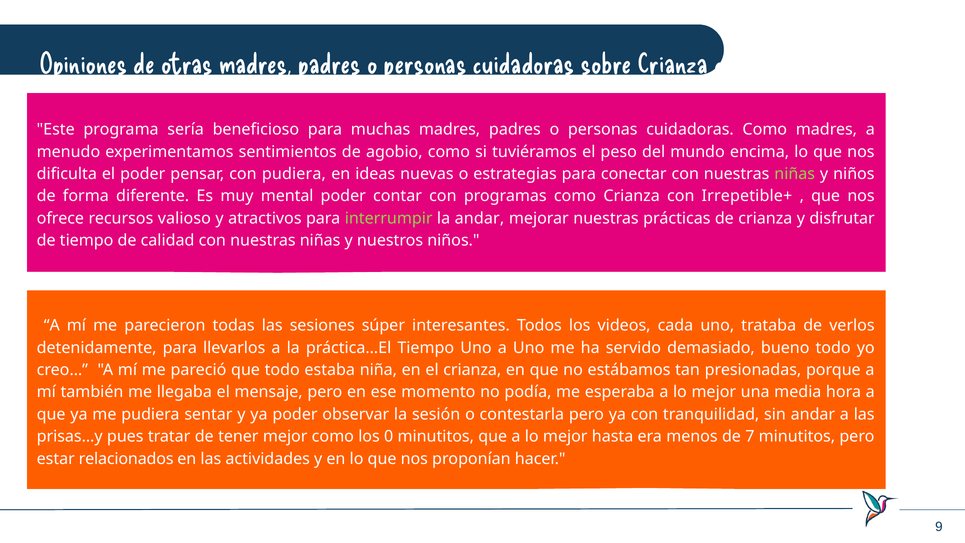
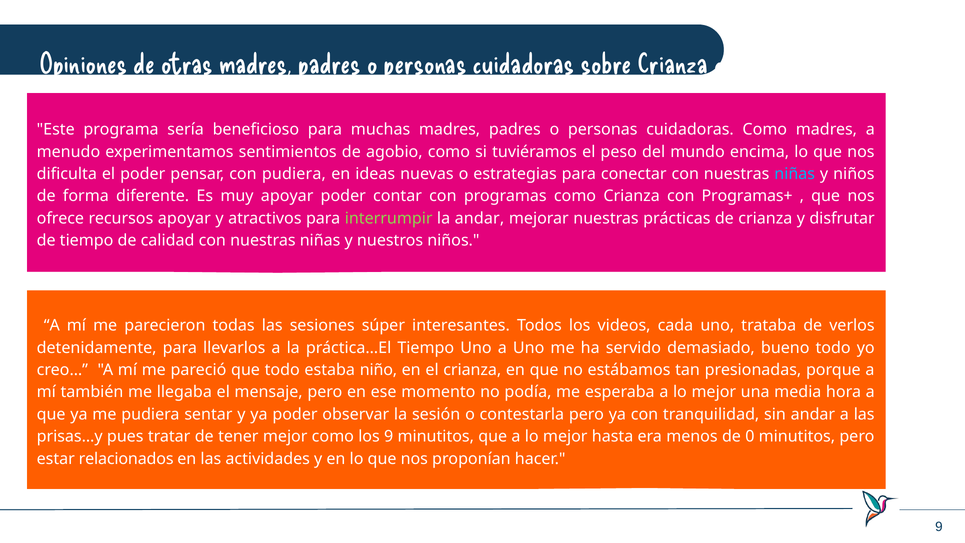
niñas at (795, 174) colour: light green -> light blue
muy mental: mental -> apoyar
Irrepetible+: Irrepetible+ -> Programas+
recursos valioso: valioso -> apoyar
niña: niña -> niño
los 0: 0 -> 9
7: 7 -> 0
